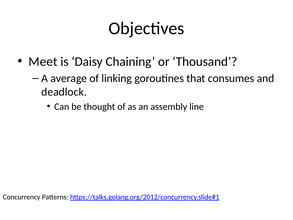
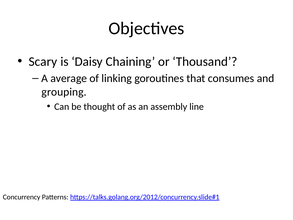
Meet: Meet -> Scary
deadlock: deadlock -> grouping
